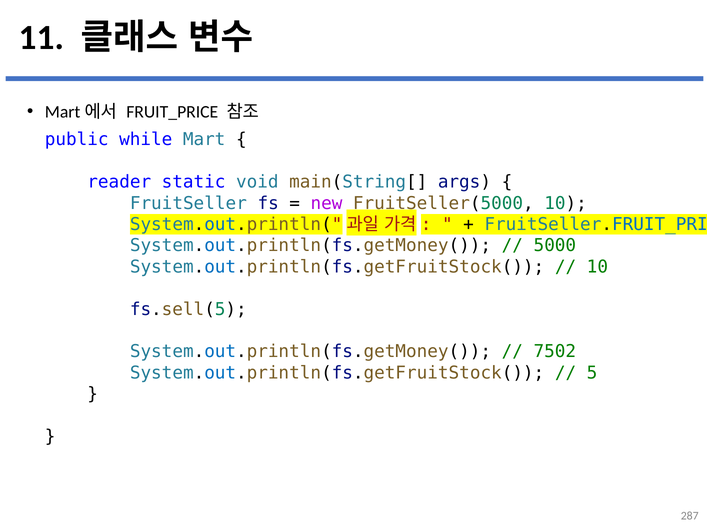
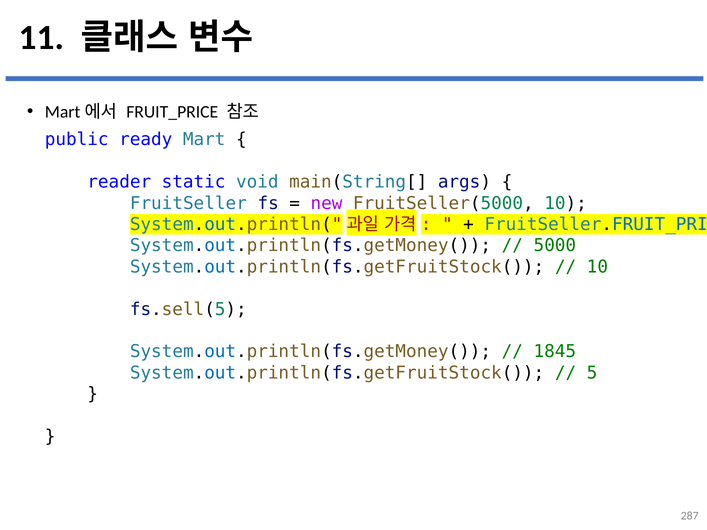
while: while -> ready
7502: 7502 -> 1845
